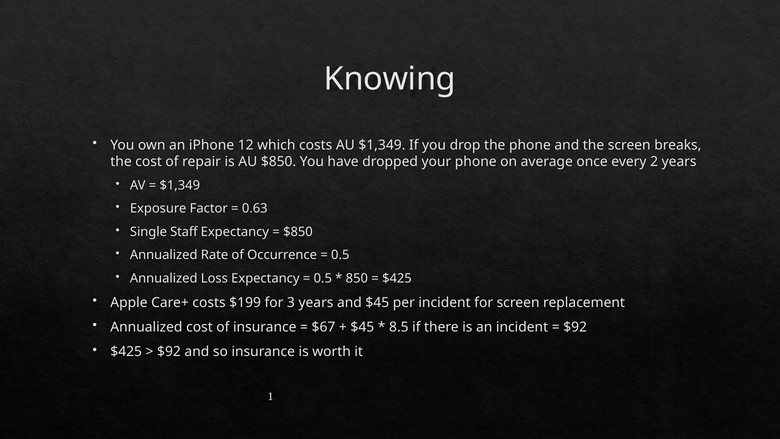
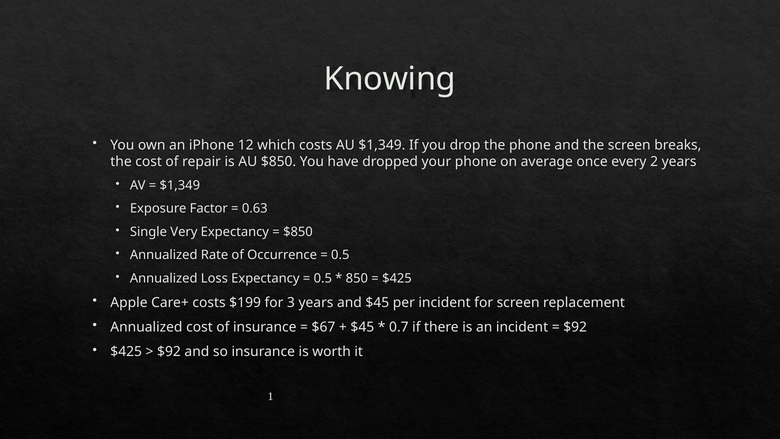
Staff: Staff -> Very
8.5: 8.5 -> 0.7
